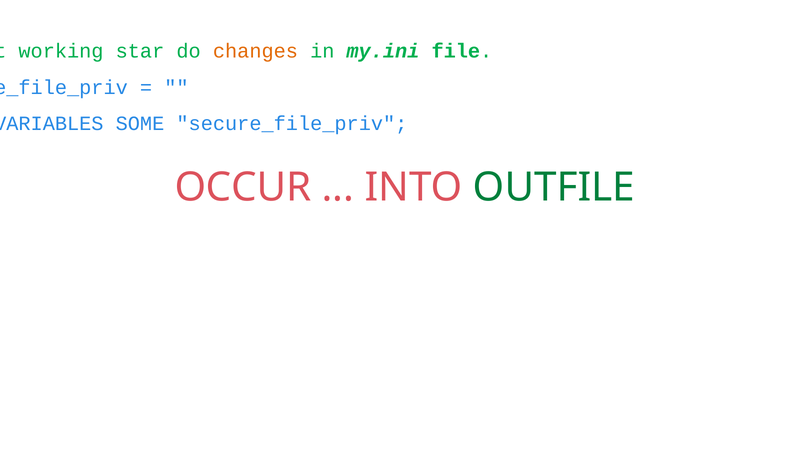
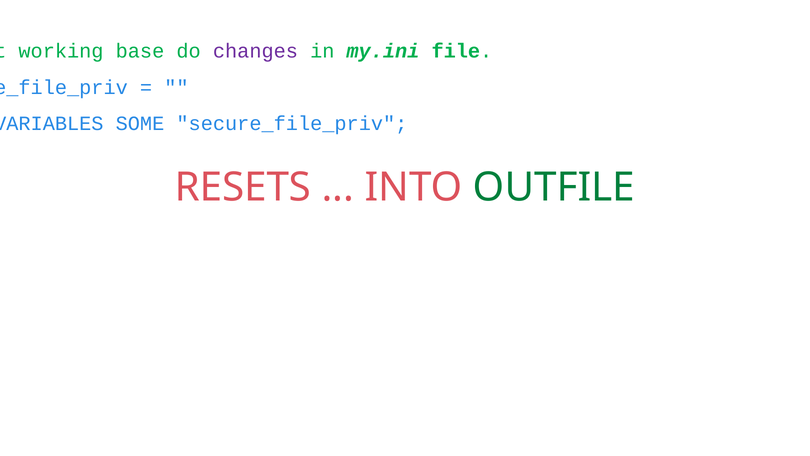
star: star -> base
changes colour: orange -> purple
OCCUR: OCCUR -> RESETS
